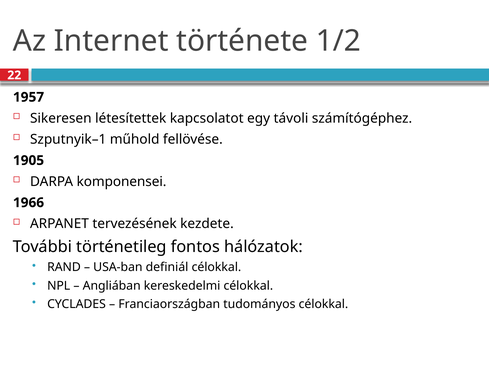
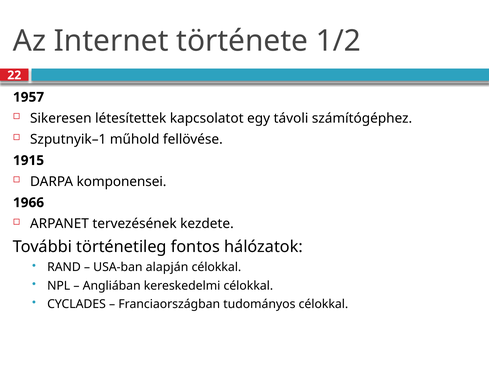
1905: 1905 -> 1915
definiál: definiál -> alapján
